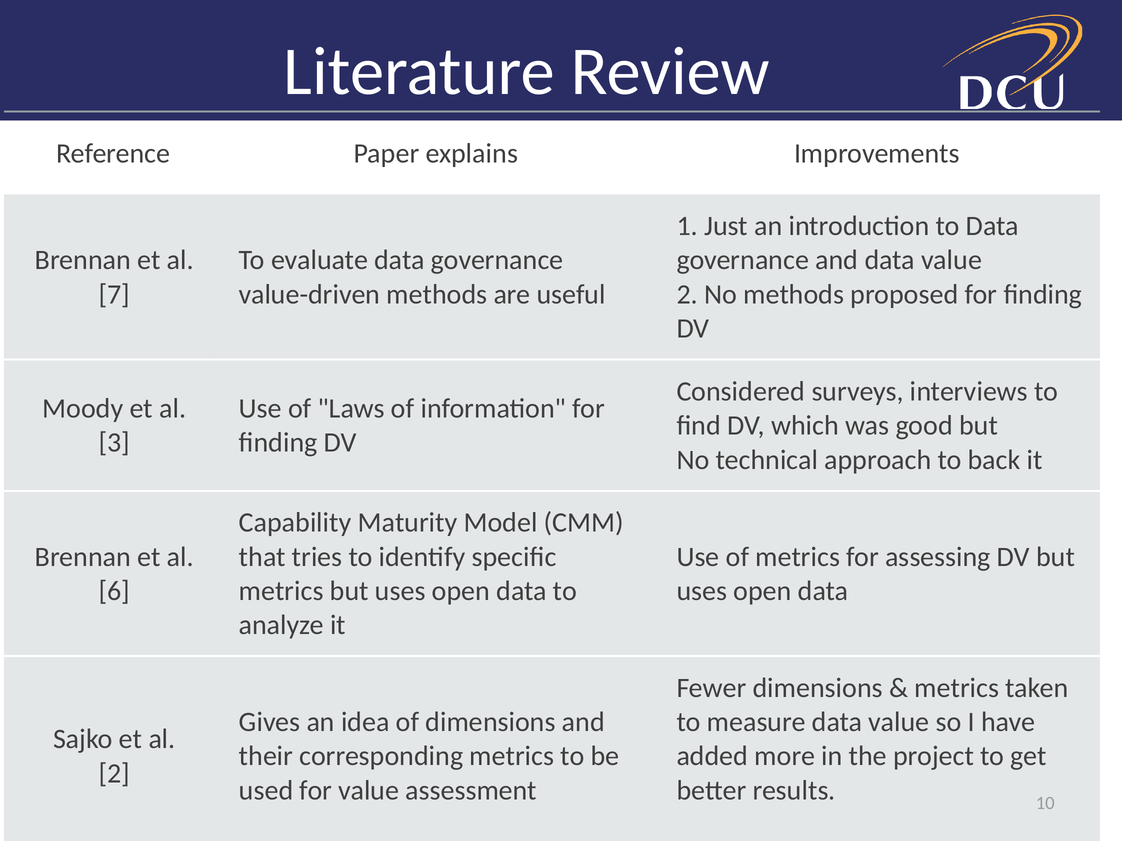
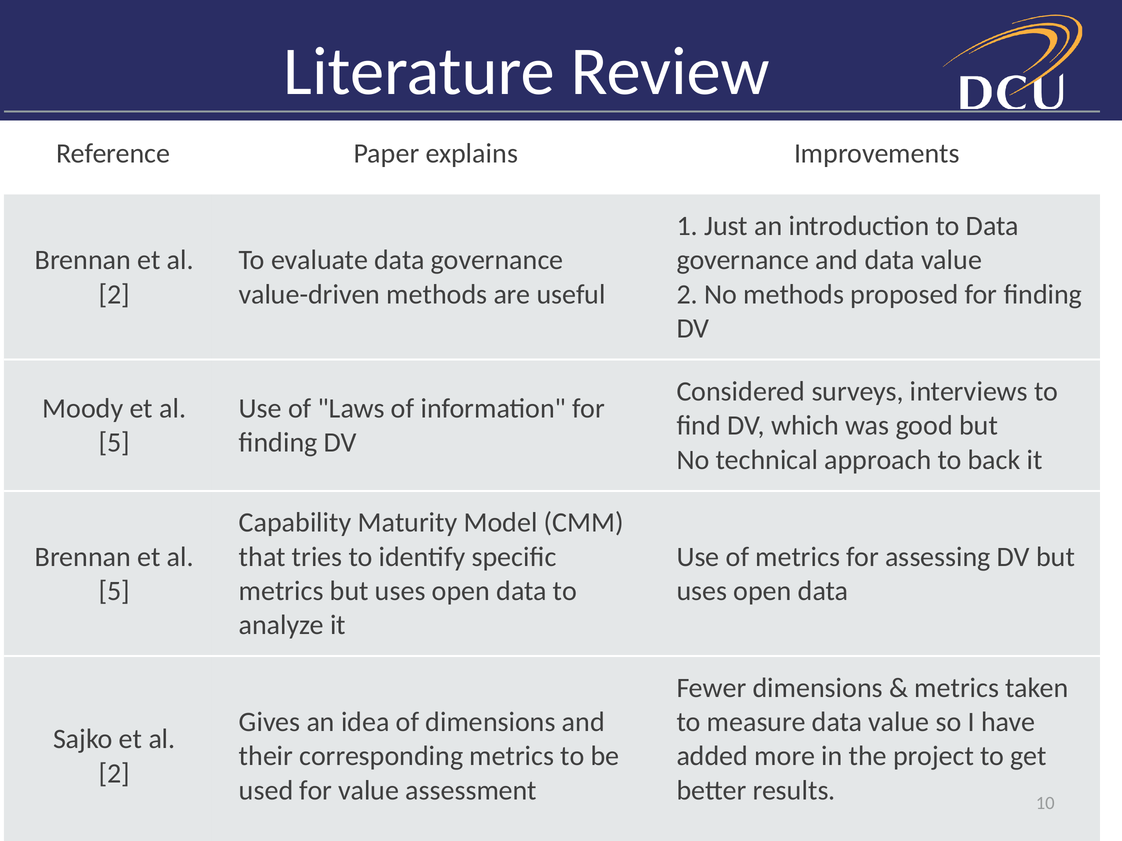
7 at (114, 295): 7 -> 2
3 at (114, 443): 3 -> 5
6 at (114, 591): 6 -> 5
